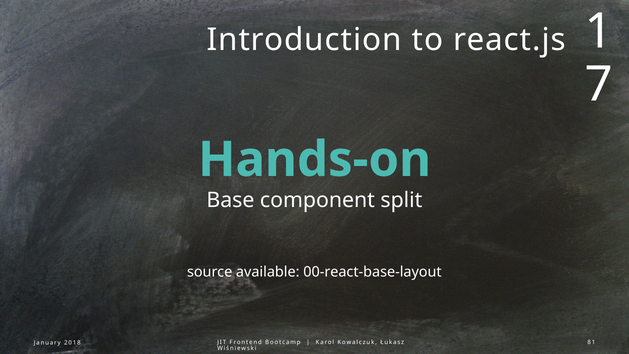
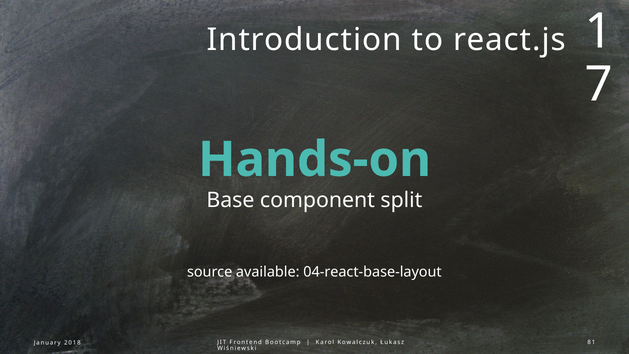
00-react-base-layout: 00-react-base-layout -> 04-react-base-layout
